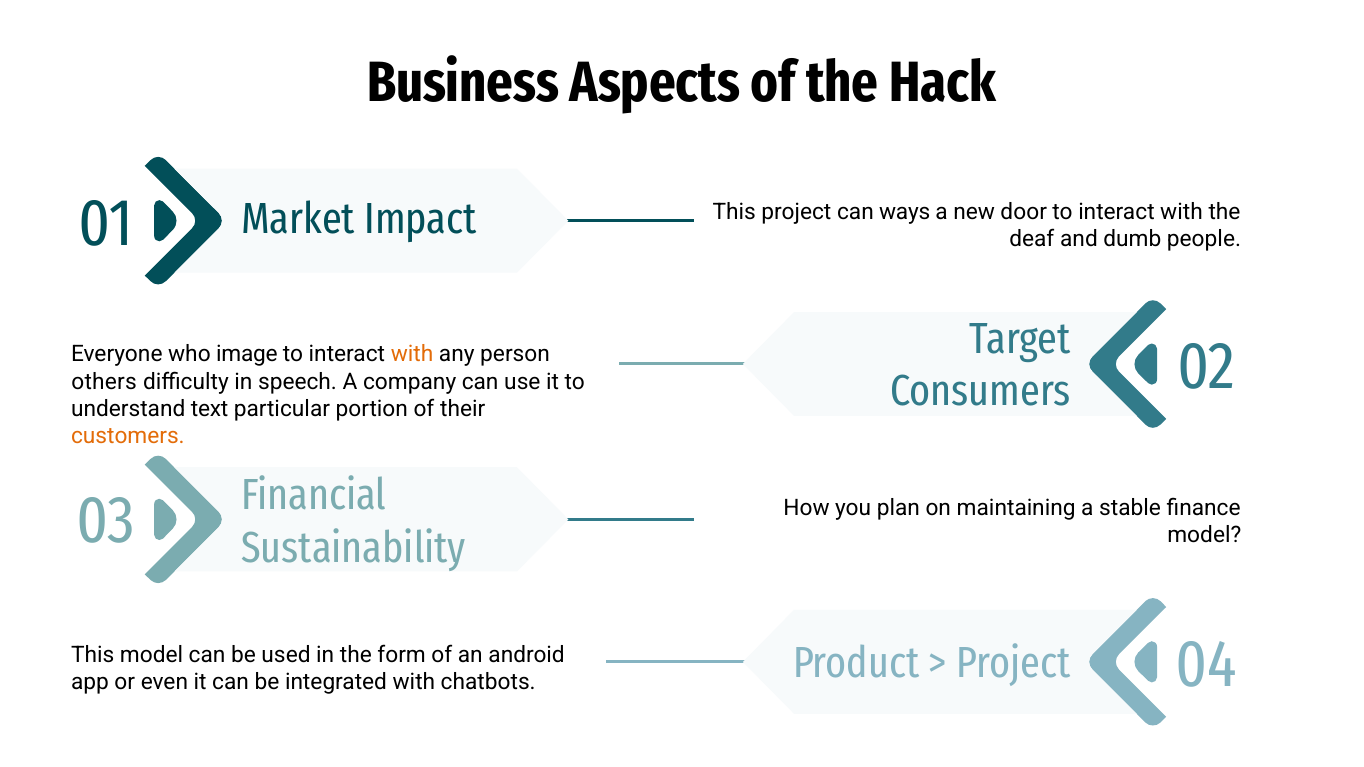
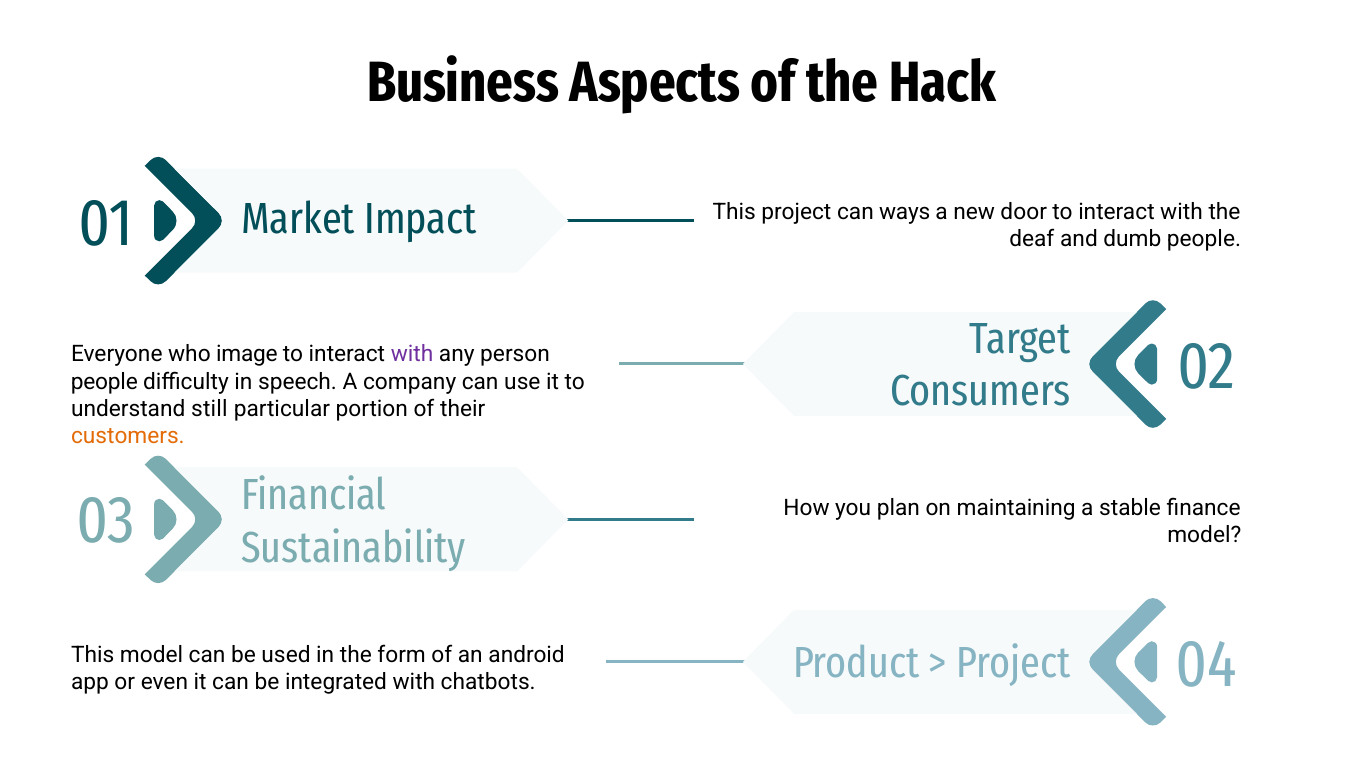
with at (412, 355) colour: orange -> purple
others at (104, 382): others -> people
text: text -> still
